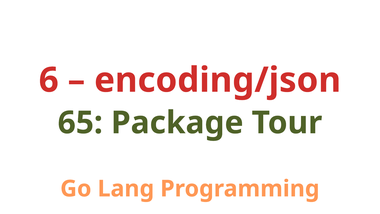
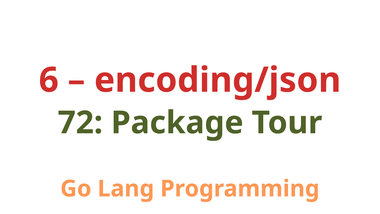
65: 65 -> 72
